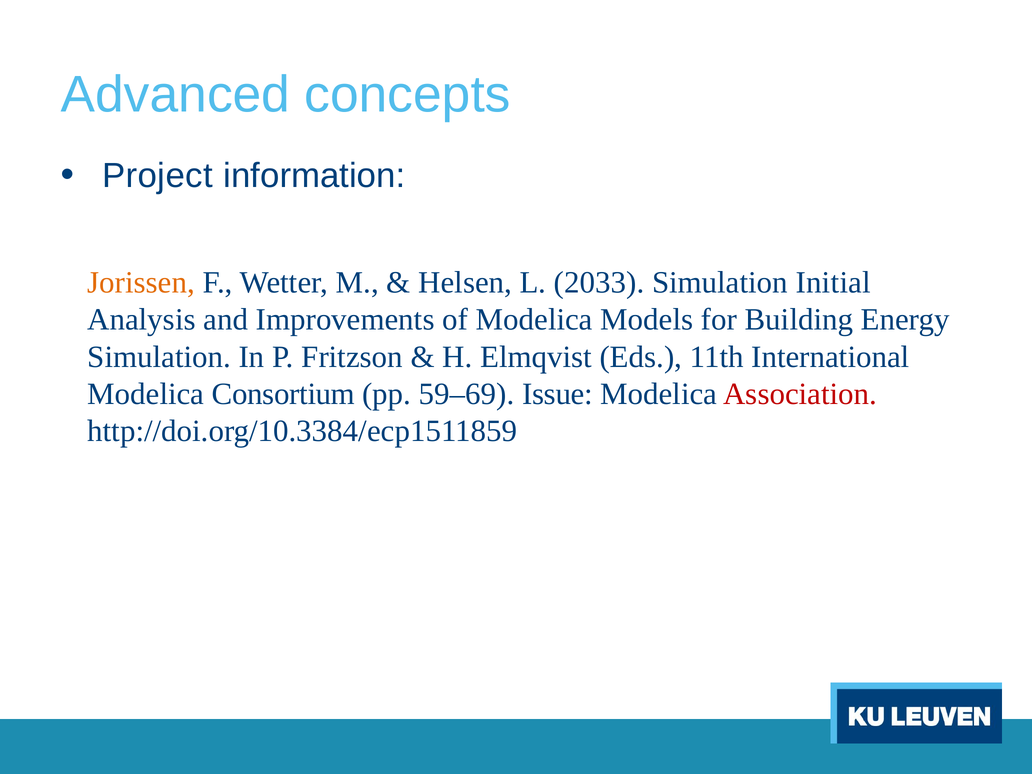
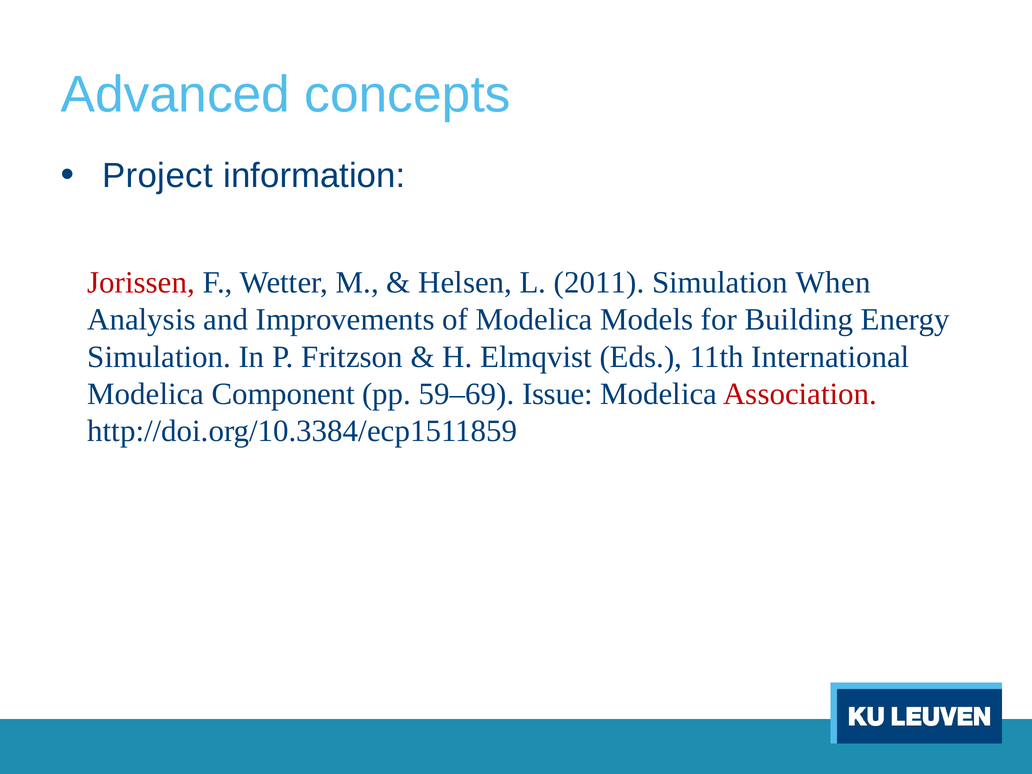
Jorissen colour: orange -> red
2033: 2033 -> 2011
Initial: Initial -> When
Consortium: Consortium -> Component
